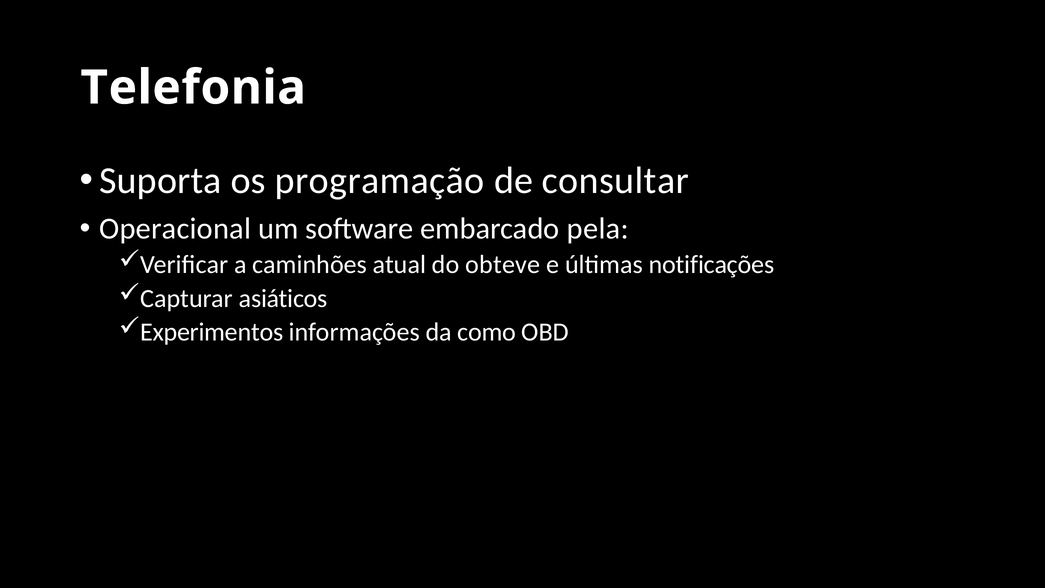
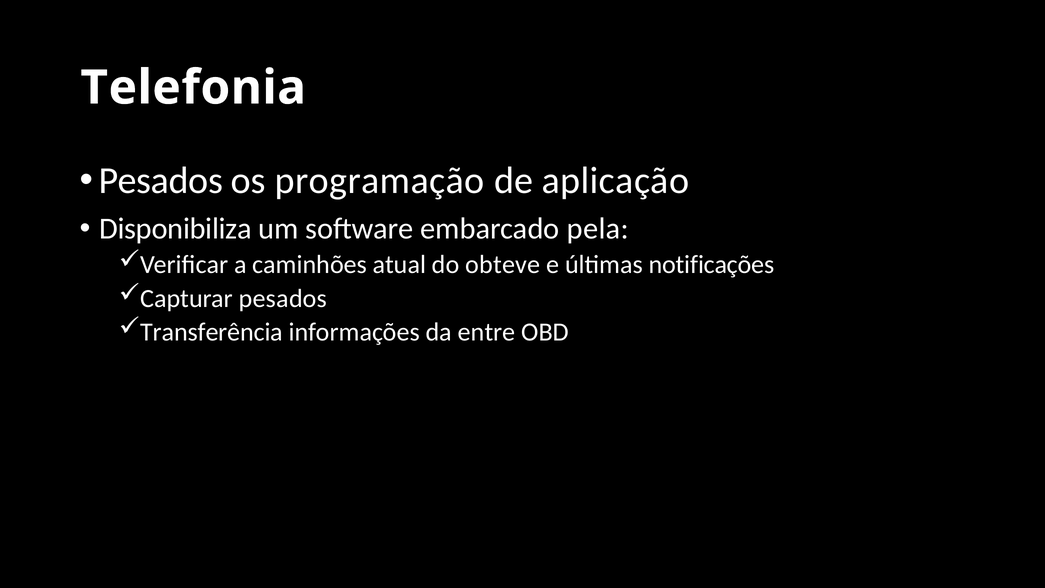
Suporta at (161, 181): Suporta -> Pesados
consultar: consultar -> aplicação
Operacional: Operacional -> Disponibiliza
Capturar asiáticos: asiáticos -> pesados
Experimentos: Experimentos -> Transferência
como: como -> entre
